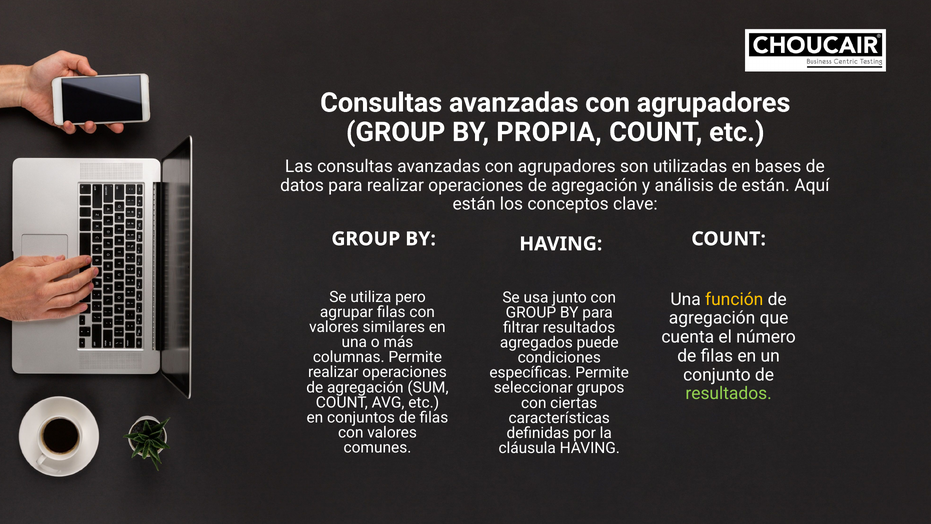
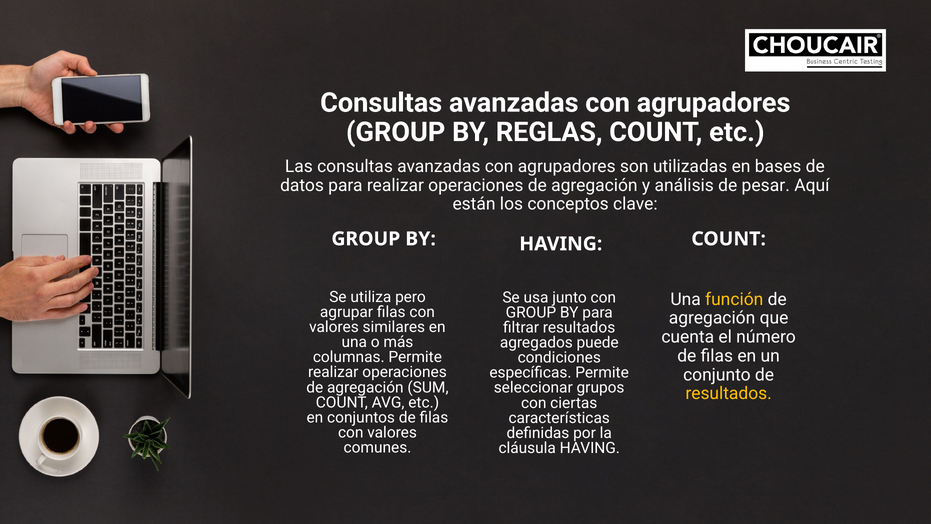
PROPIA: PROPIA -> REGLAS
de están: están -> pesar
resultados at (729, 393) colour: light green -> yellow
